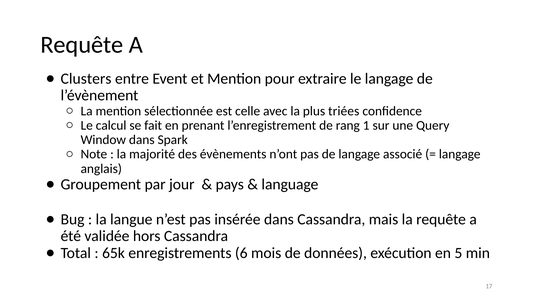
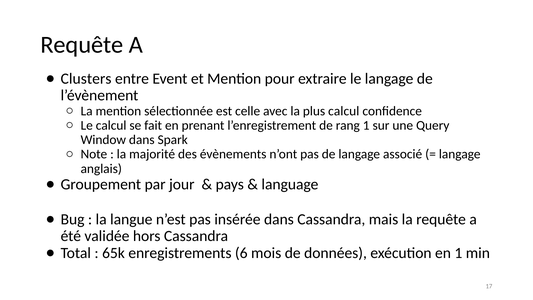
plus triées: triées -> calcul
en 5: 5 -> 1
